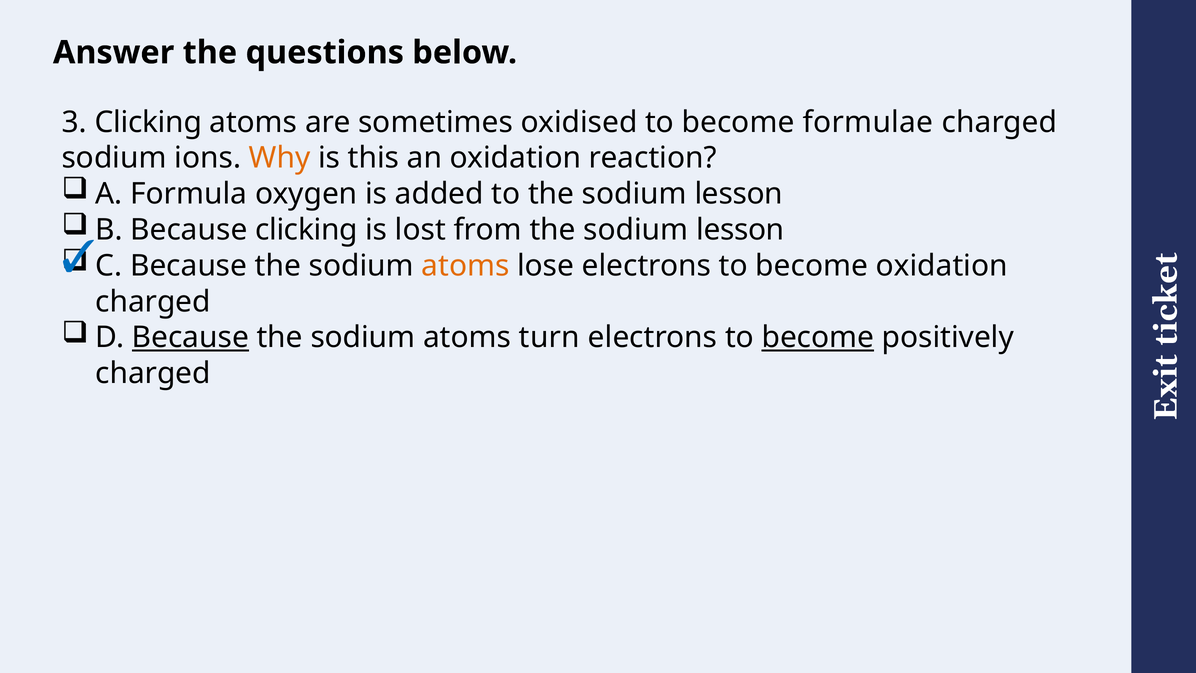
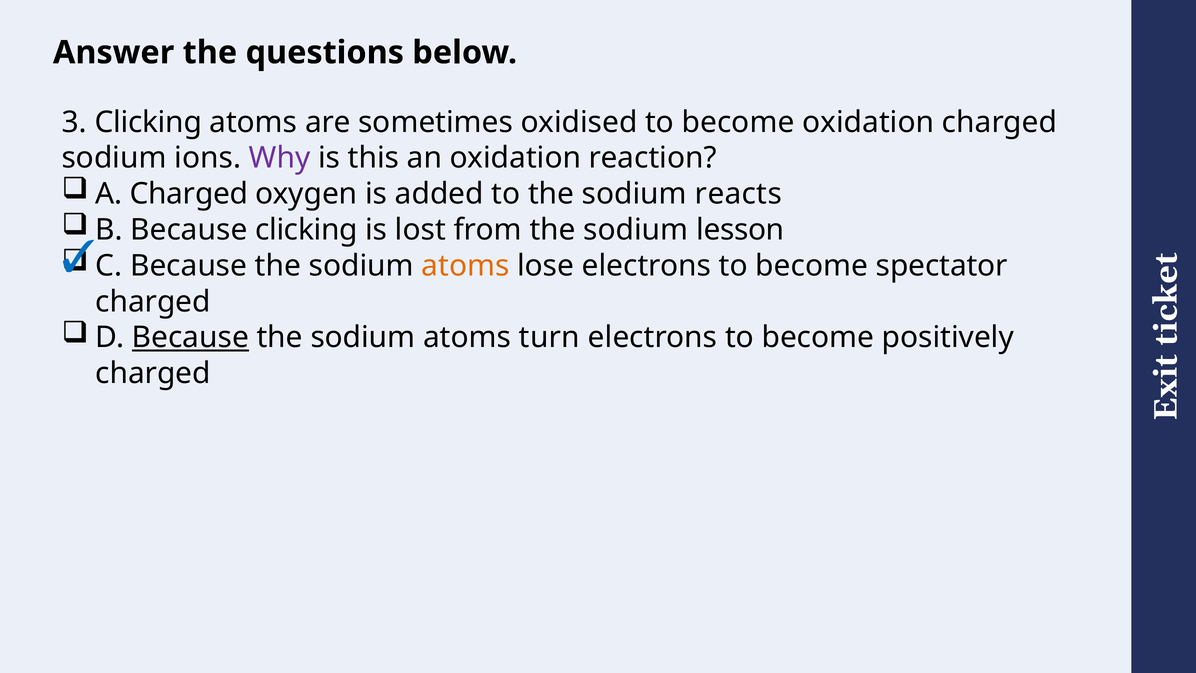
become formulae: formulae -> oxidation
Why colour: orange -> purple
A Formula: Formula -> Charged
to the sodium lesson: lesson -> reacts
become oxidation: oxidation -> spectator
become at (818, 337) underline: present -> none
